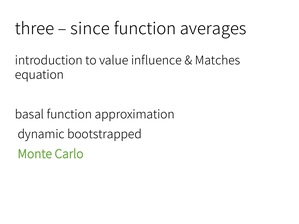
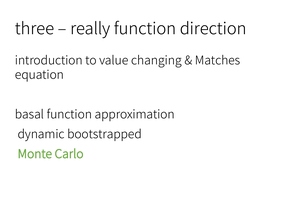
since: since -> really
averages: averages -> direction
influence: influence -> changing
